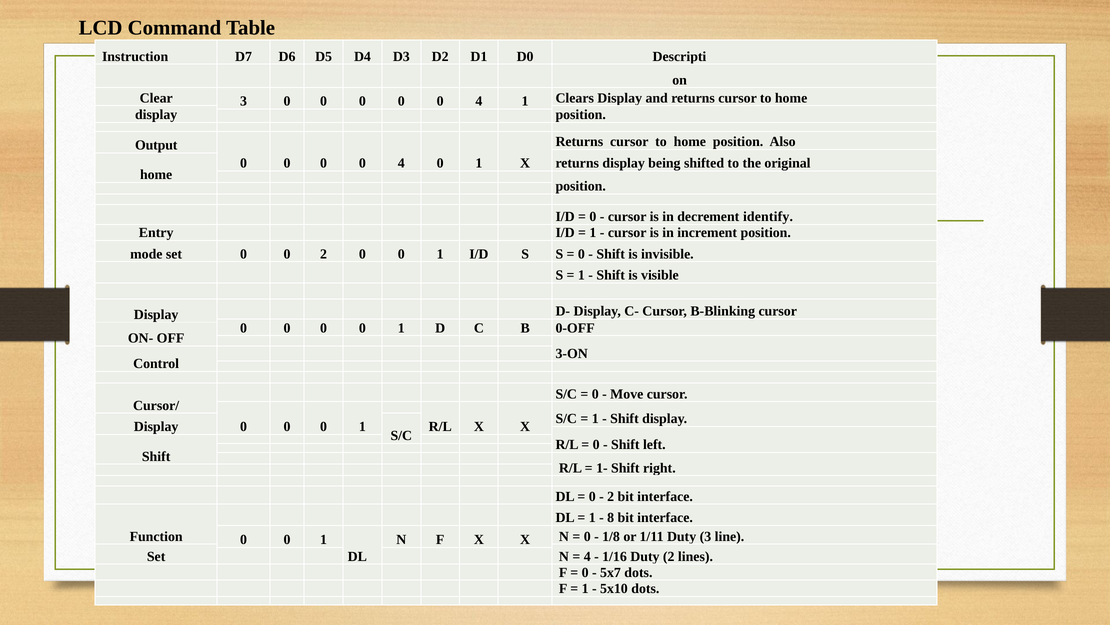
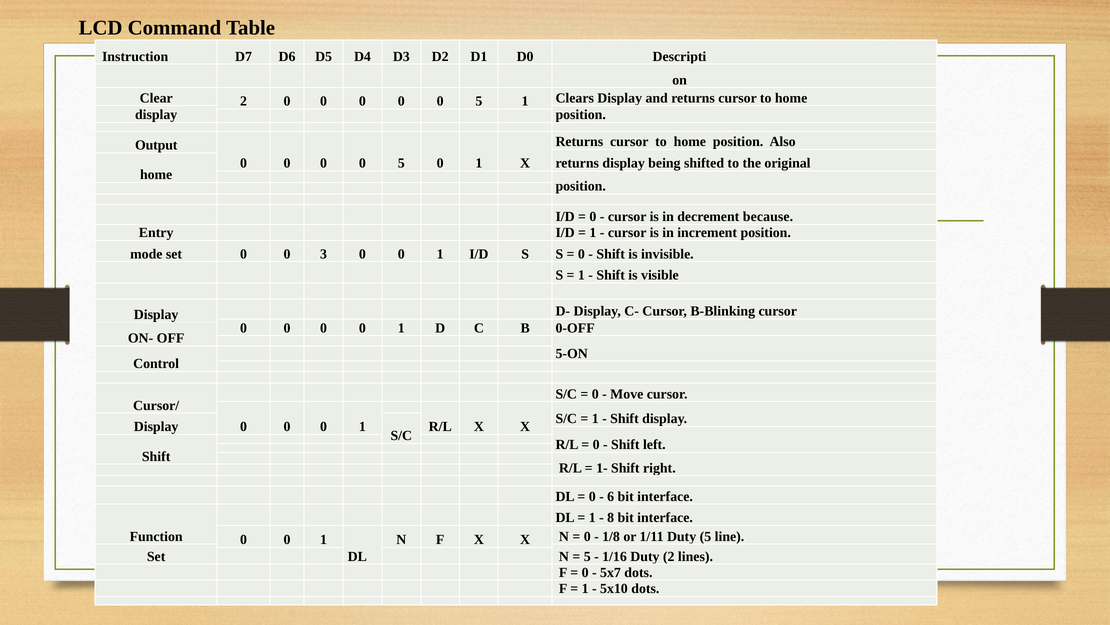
Clear 3: 3 -> 2
4 at (479, 101): 4 -> 5
4 at (401, 163): 4 -> 5
identify: identify -> because
0 2: 2 -> 3
3-ON: 3-ON -> 5-ON
2 at (611, 496): 2 -> 6
Duty 3: 3 -> 5
4 at (587, 556): 4 -> 5
